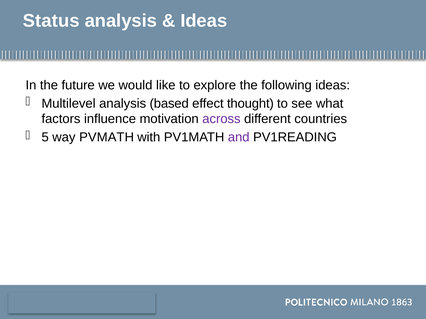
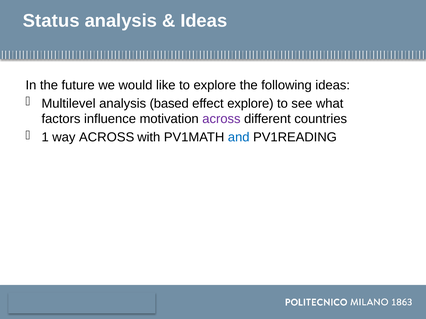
effect thought: thought -> explore
5: 5 -> 1
way PVMATH: PVMATH -> ACROSS
and colour: purple -> blue
